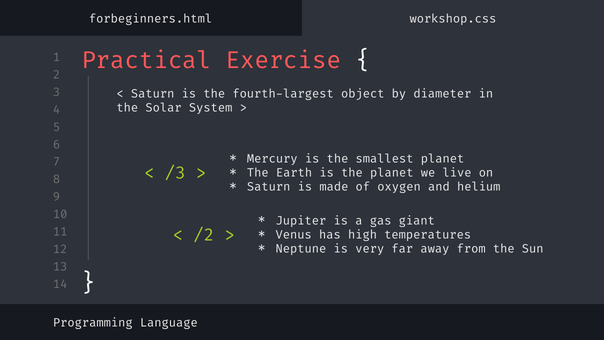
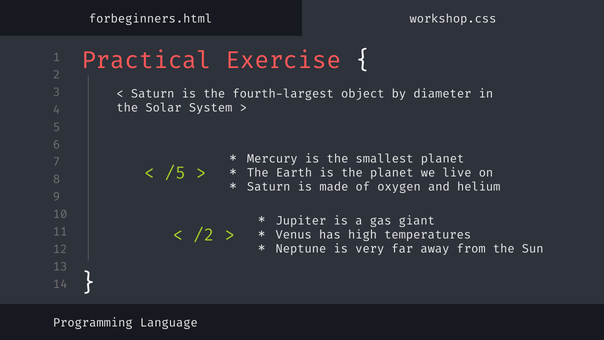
/3: /3 -> /5
